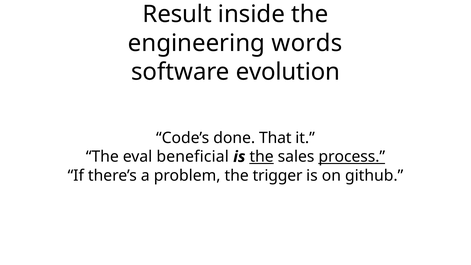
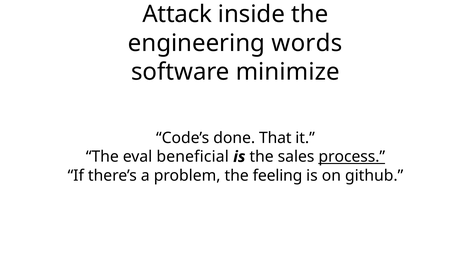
Result: Result -> Attack
evolution: evolution -> minimize
the at (262, 157) underline: present -> none
trigger: trigger -> feeling
